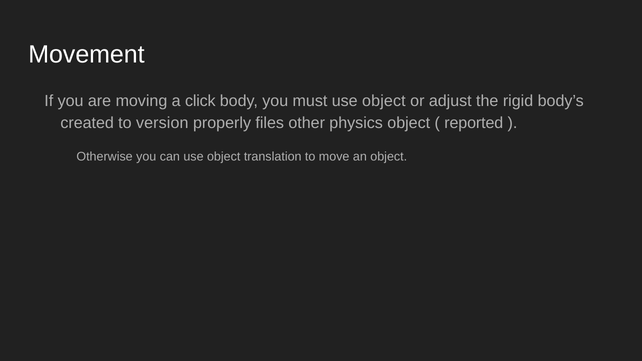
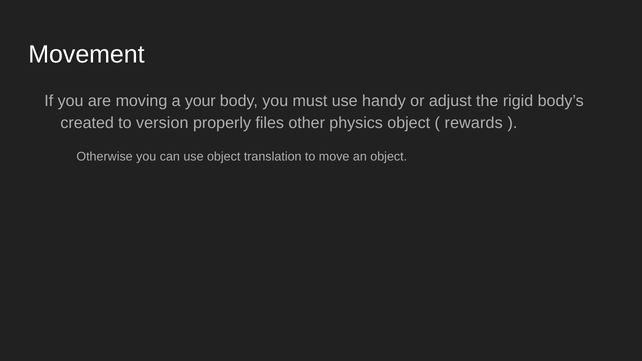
click: click -> your
must use object: object -> handy
reported: reported -> rewards
